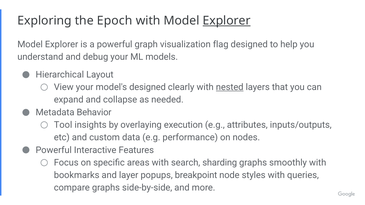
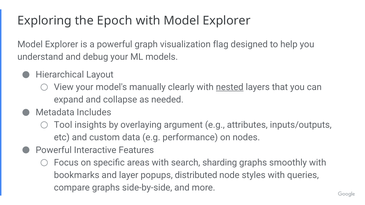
Explorer at (227, 21) underline: present -> none
model's designed: designed -> manually
Behavior: Behavior -> Includes
execution: execution -> argument
breakpoint: breakpoint -> distributed
